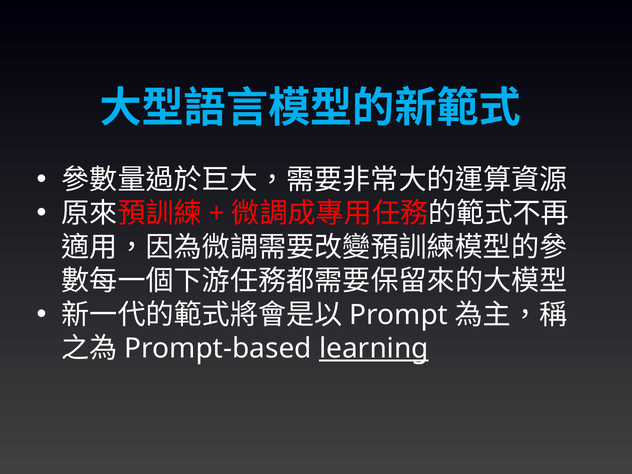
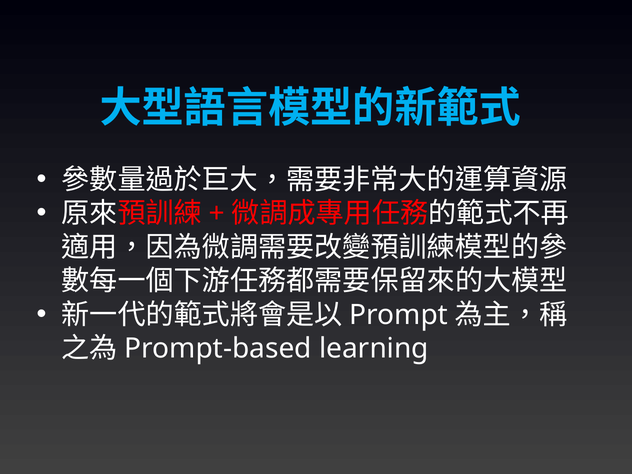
learning underline: present -> none
